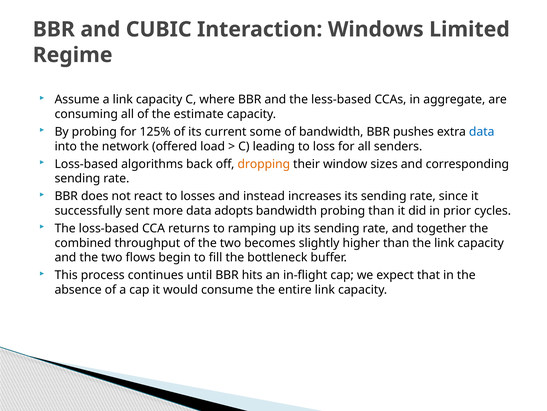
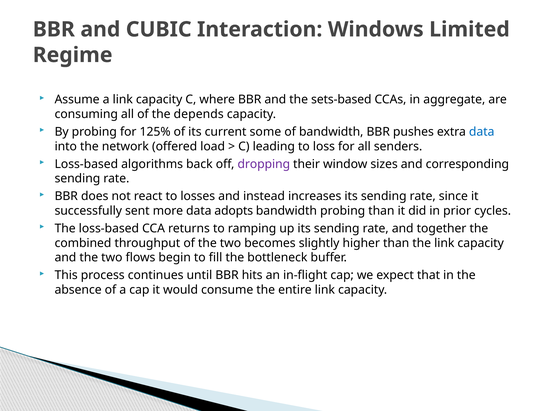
less-based: less-based -> sets-based
estimate: estimate -> depends
dropping colour: orange -> purple
